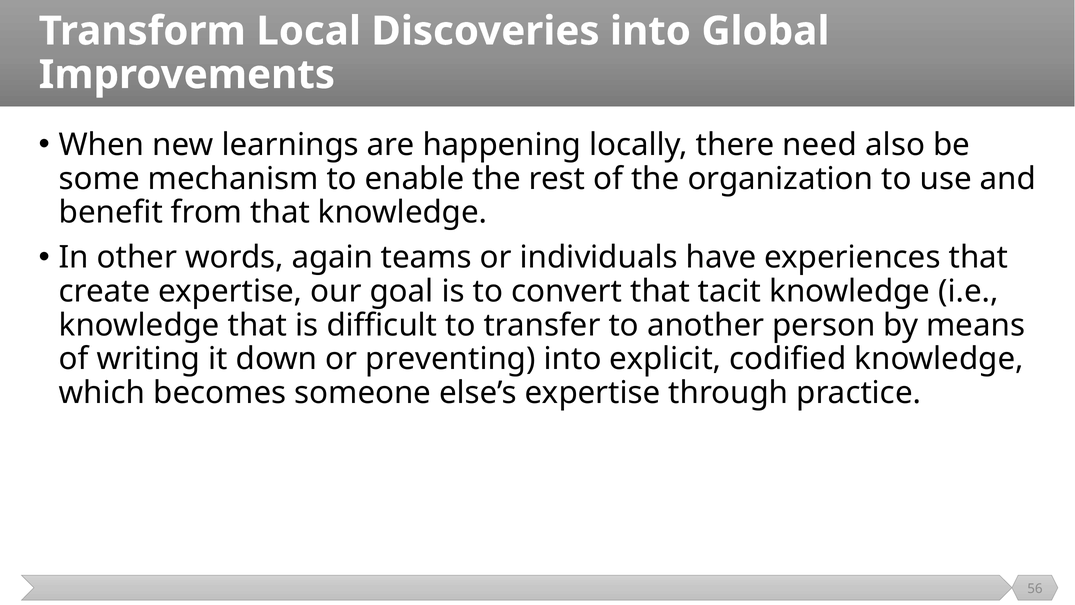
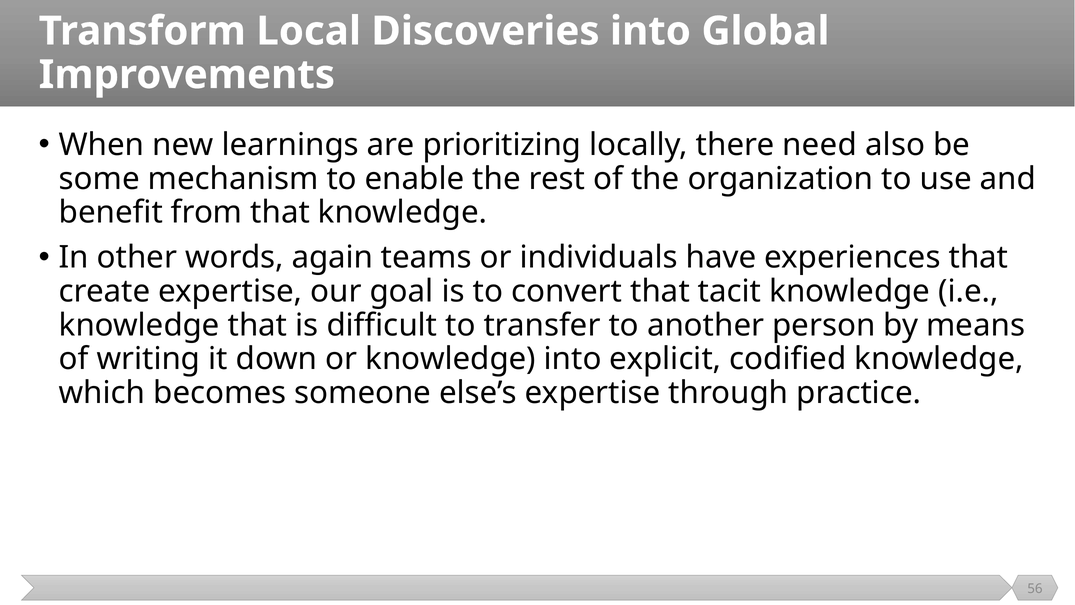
happening: happening -> prioritizing
or preventing: preventing -> knowledge
